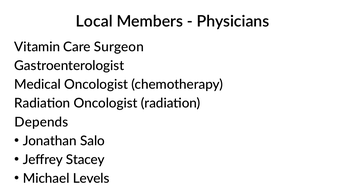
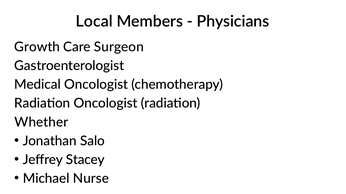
Vitamin: Vitamin -> Growth
Depends: Depends -> Whether
Levels: Levels -> Nurse
